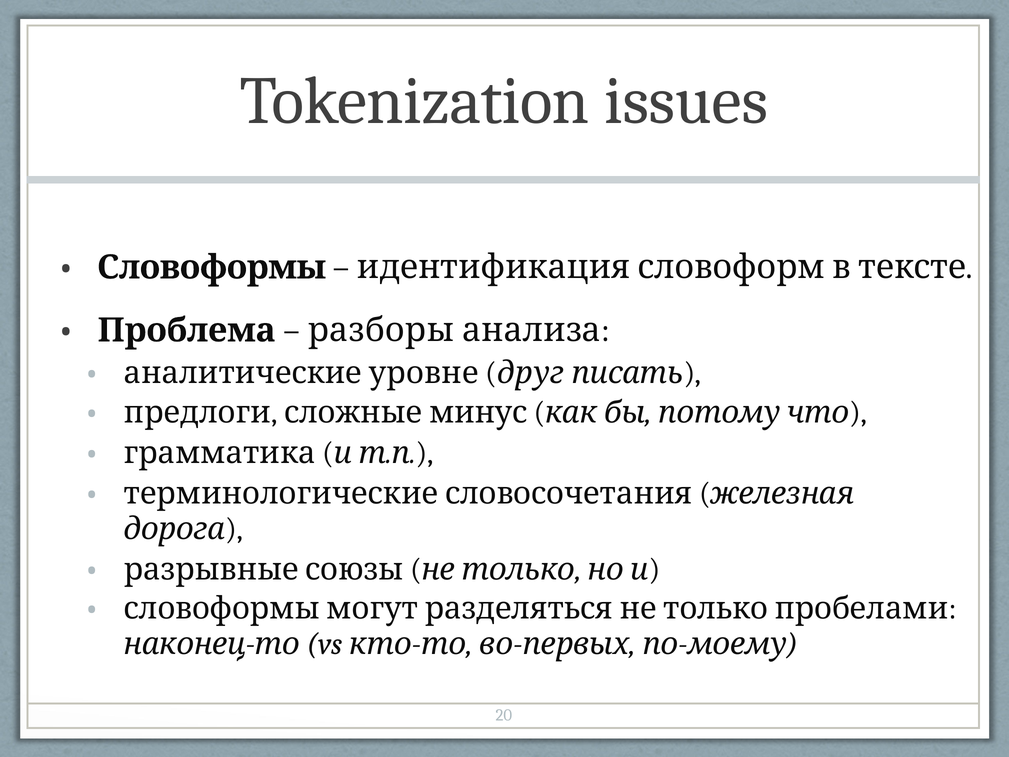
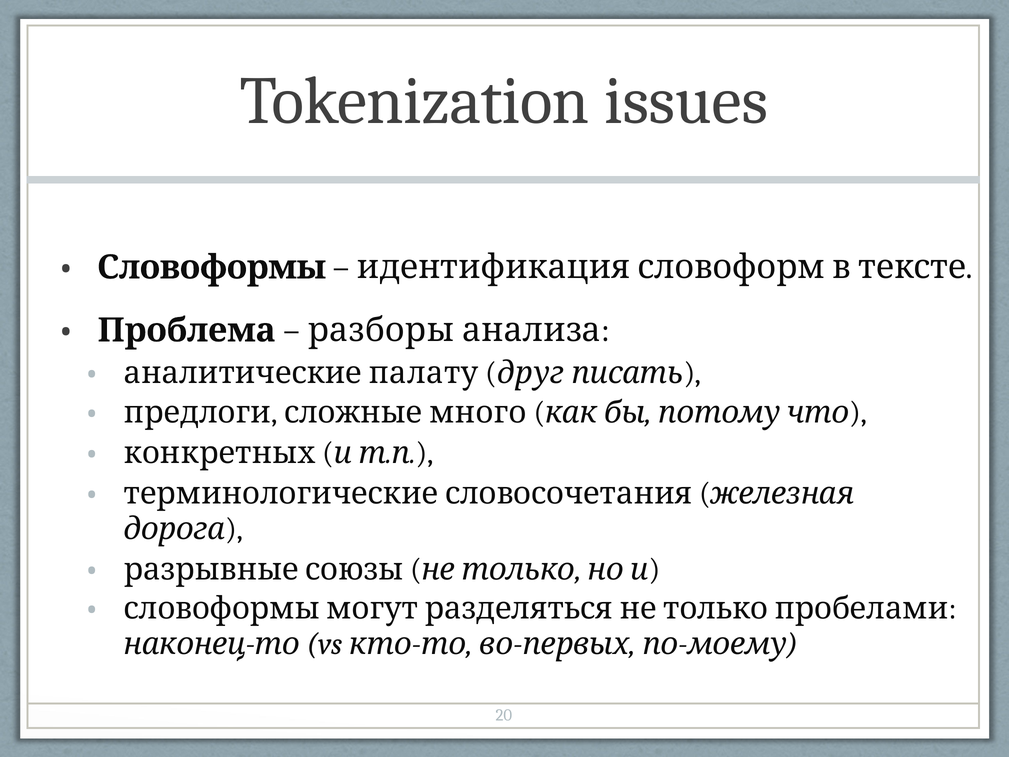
уровне: уровне -> палату
минус: минус -> много
грамматика: грамматика -> конкретных
